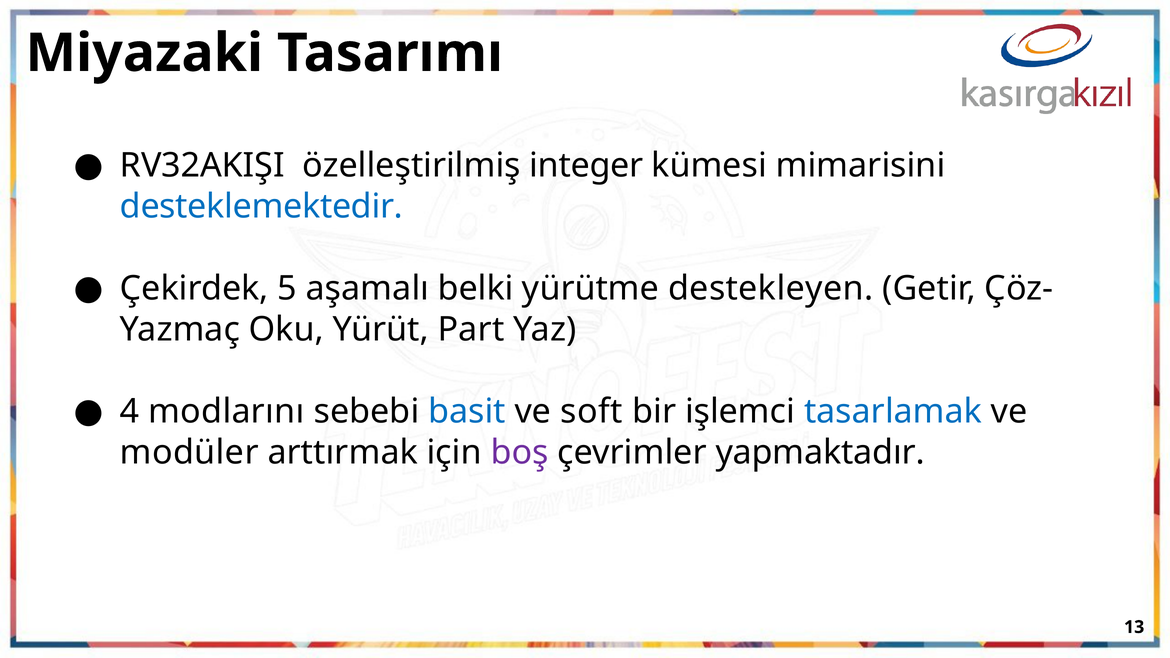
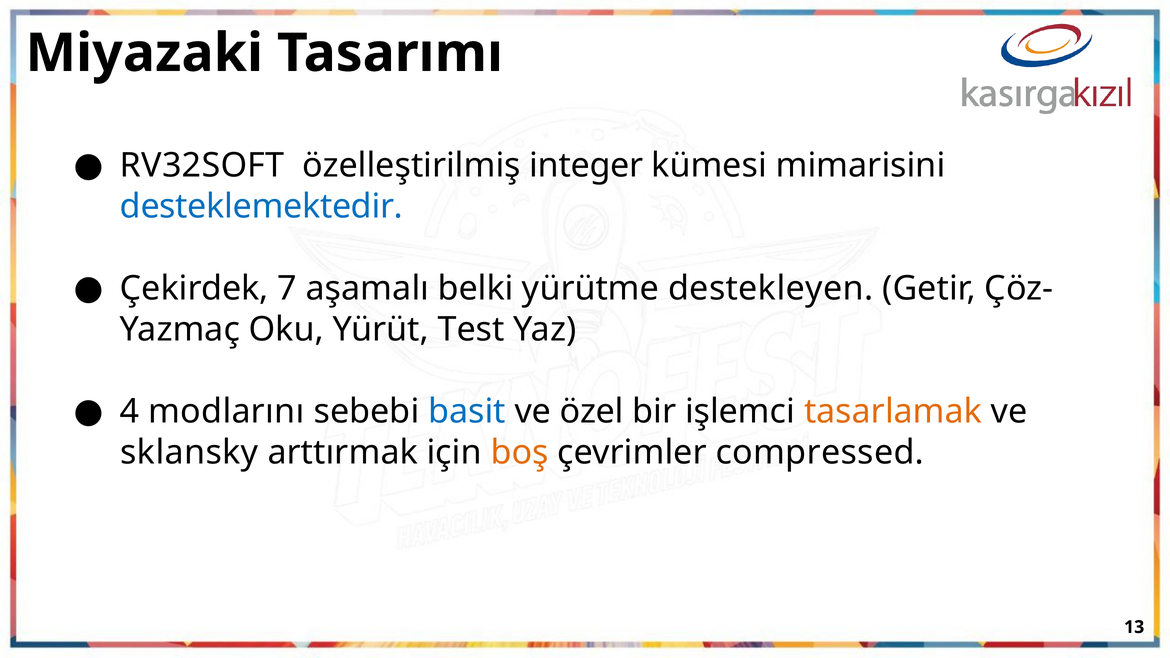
RV32AKIŞI: RV32AKIŞI -> RV32SOFT
5: 5 -> 7
Part: Part -> Test
soft: soft -> özel
tasarlamak colour: blue -> orange
modüler: modüler -> sklansky
boş colour: purple -> orange
yapmaktadır: yapmaktadır -> compressed
